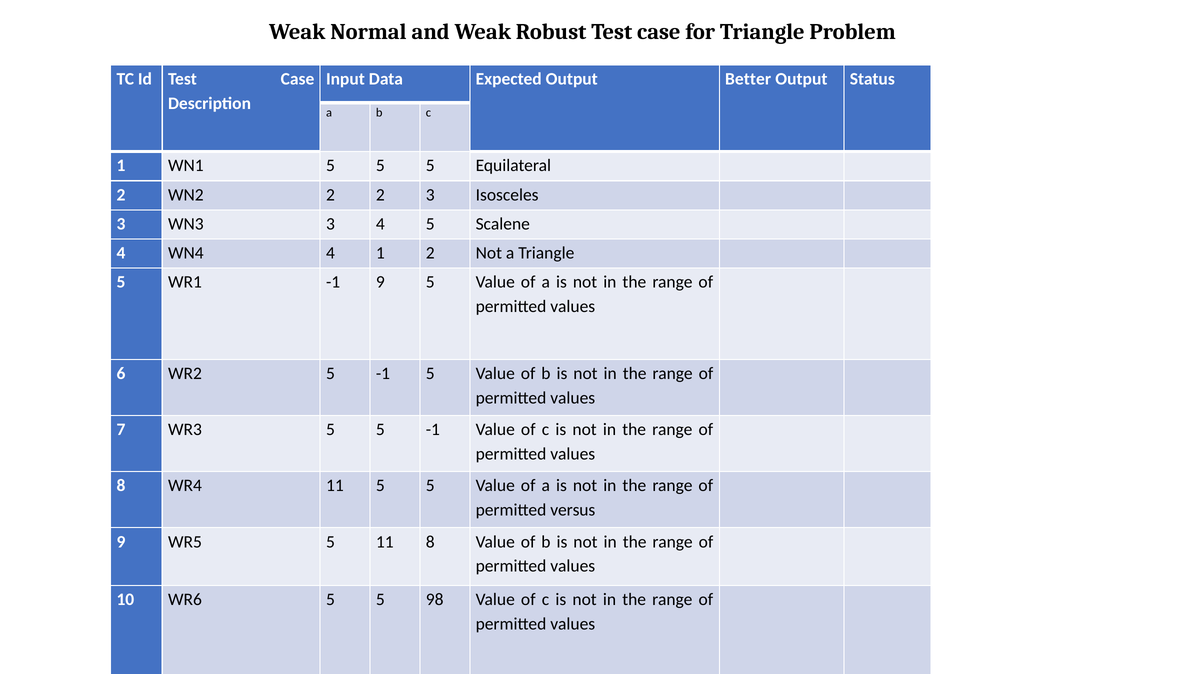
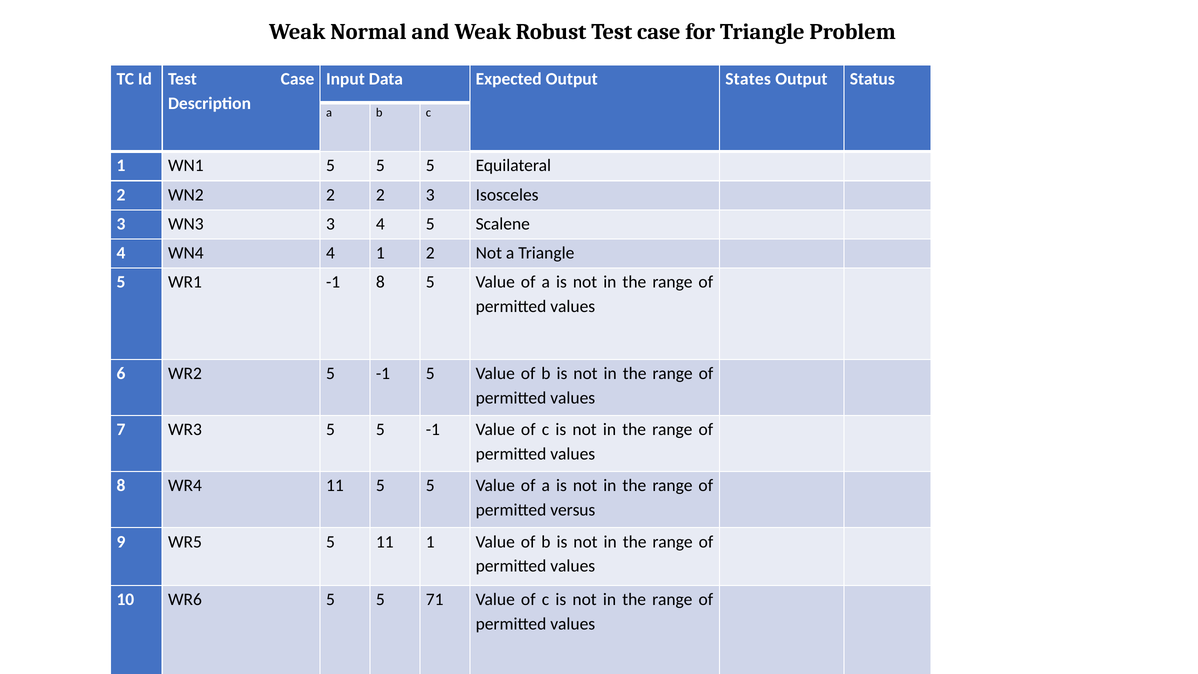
Better: Better -> States
-1 9: 9 -> 8
11 8: 8 -> 1
98: 98 -> 71
